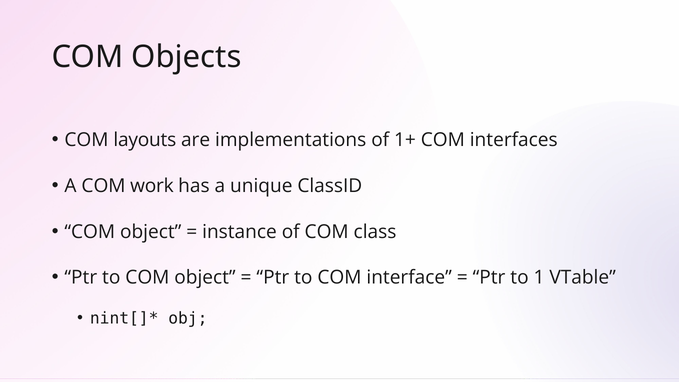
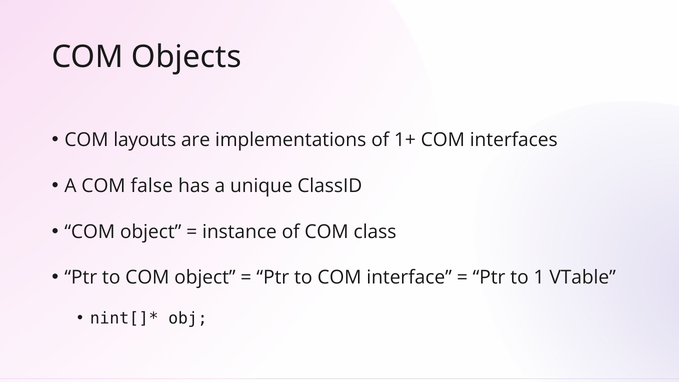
work: work -> false
